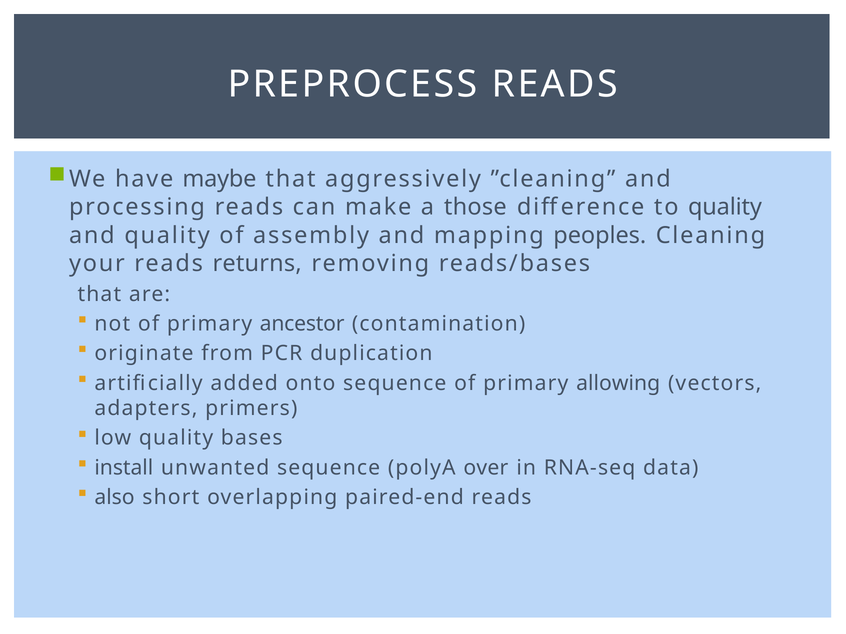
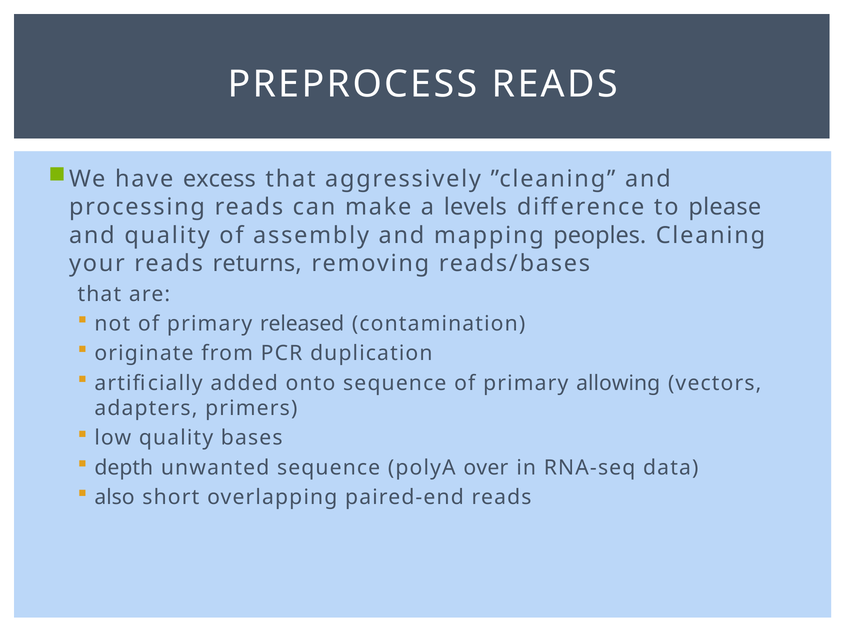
maybe: maybe -> excess
those: those -> levels
to quality: quality -> please
ancestor: ancestor -> released
install: install -> depth
